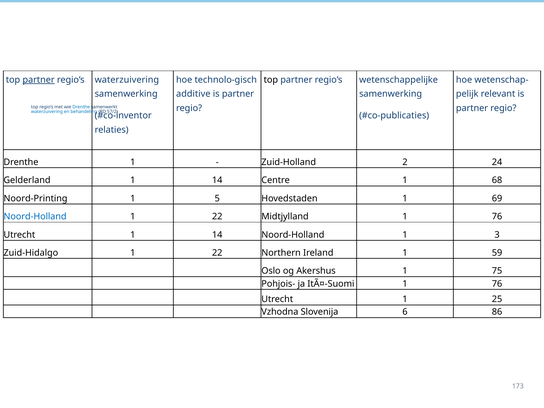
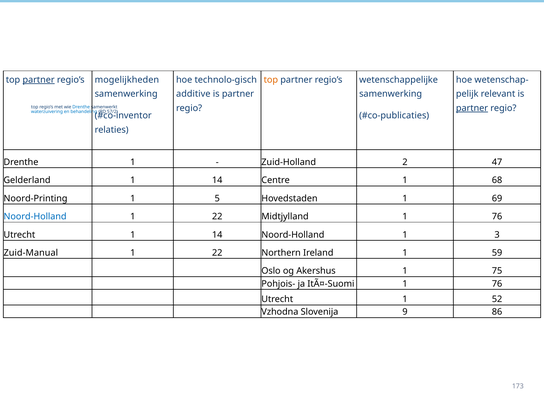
regio’s waterzuivering: waterzuivering -> mogelijkheden
top at (271, 80) colour: black -> orange
partner at (472, 108) underline: none -> present
24: 24 -> 47
Zuid-Hidalgo: Zuid-Hidalgo -> Zuid-Manual
25: 25 -> 52
6: 6 -> 9
